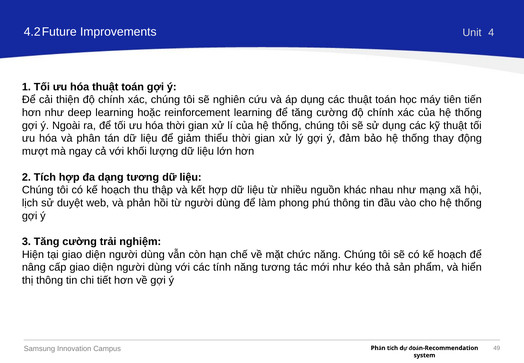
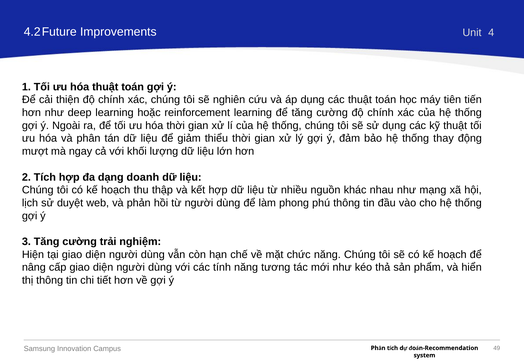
dạng tương: tương -> doanh
